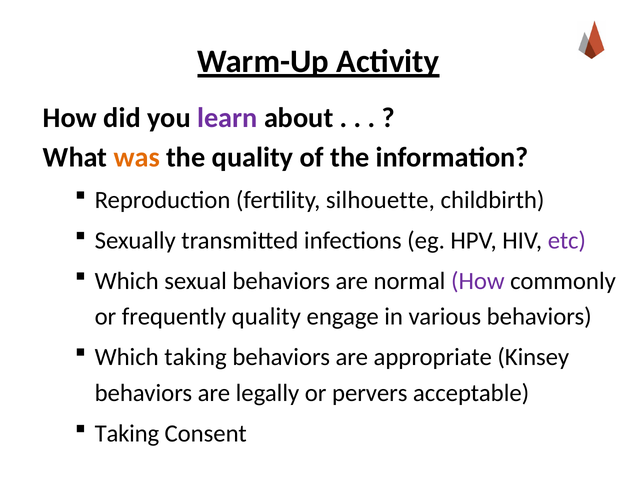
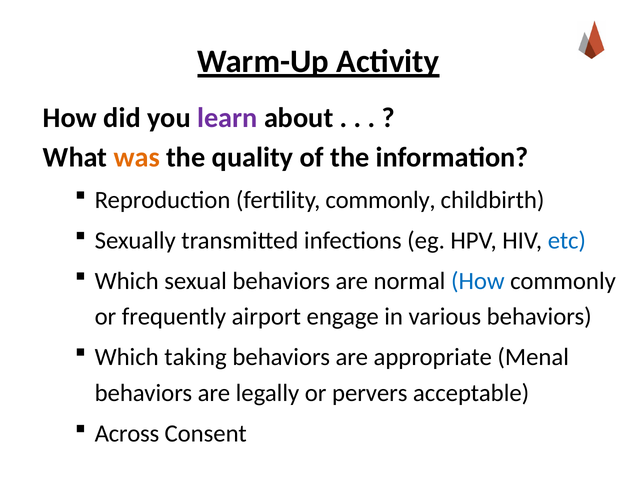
fertility silhouette: silhouette -> commonly
etc colour: purple -> blue
How at (478, 281) colour: purple -> blue
frequently quality: quality -> airport
Kinsey: Kinsey -> Menal
Taking at (127, 433): Taking -> Across
